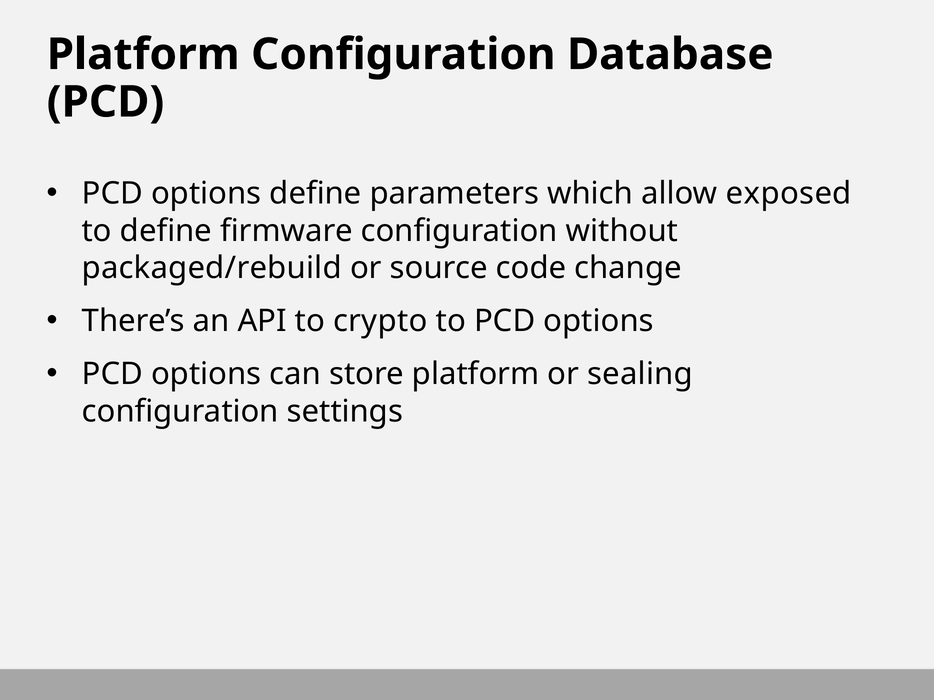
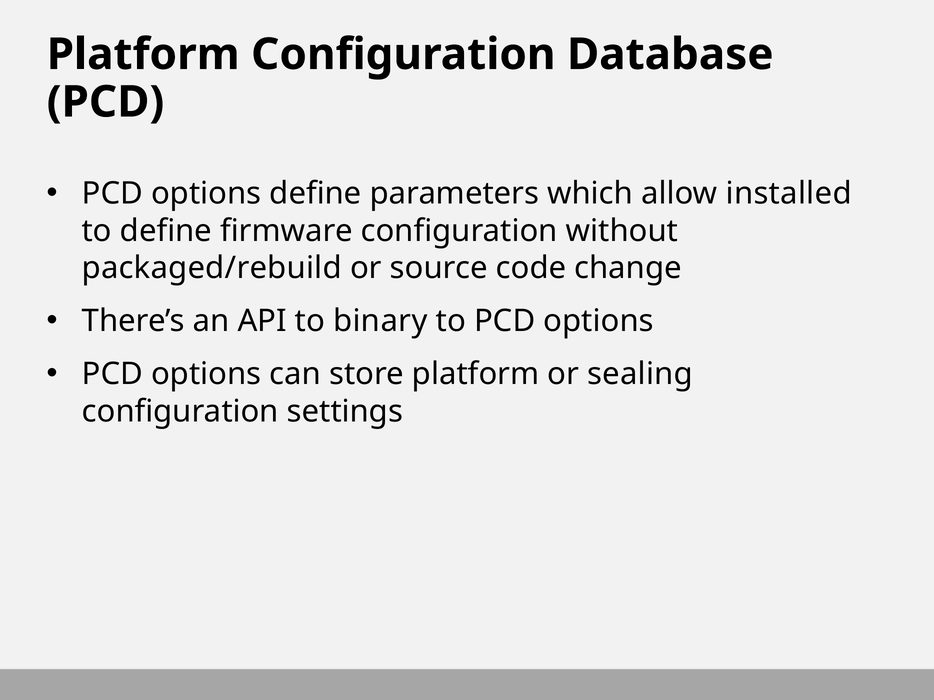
exposed: exposed -> installed
crypto: crypto -> binary
